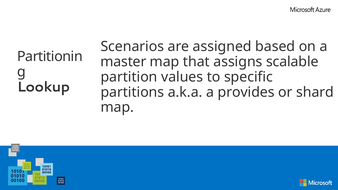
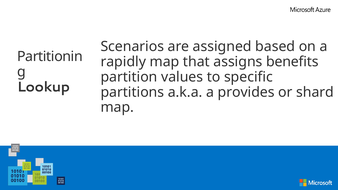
master: master -> rapidly
scalable: scalable -> benefits
